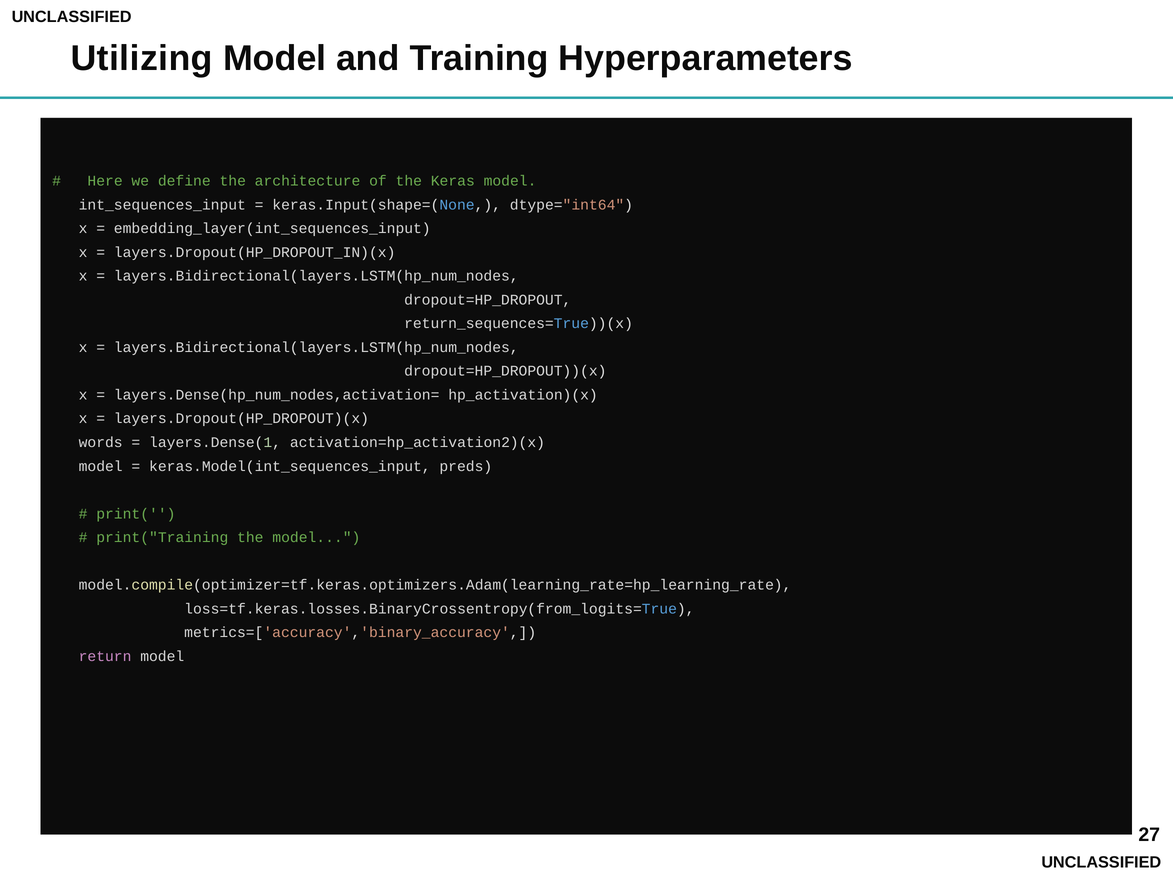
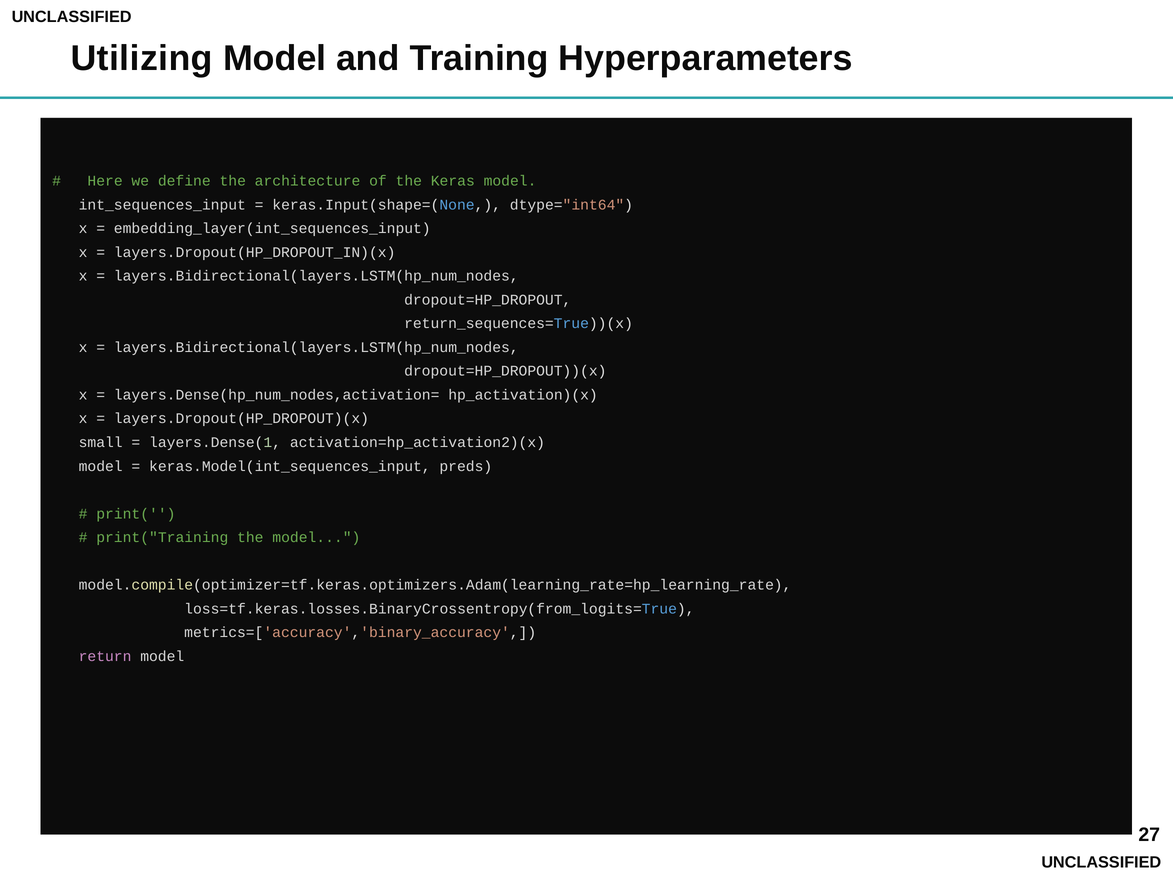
words: words -> small
